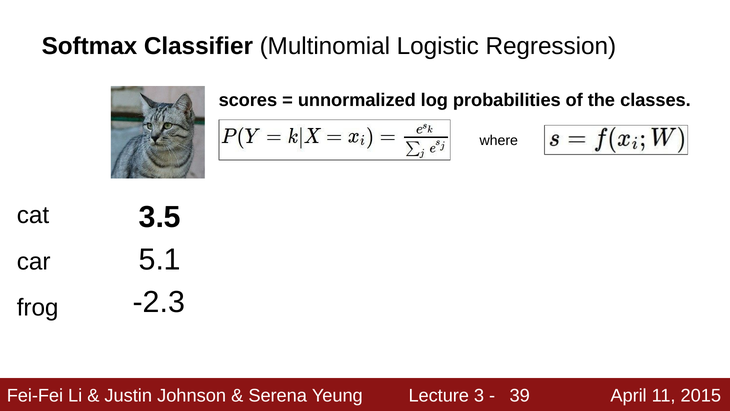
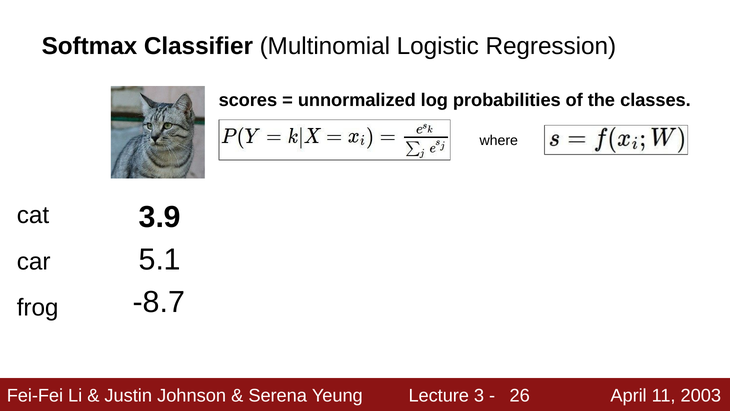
3.5: 3.5 -> 3.9
-2.3: -2.3 -> -8.7
39: 39 -> 26
2015: 2015 -> 2003
